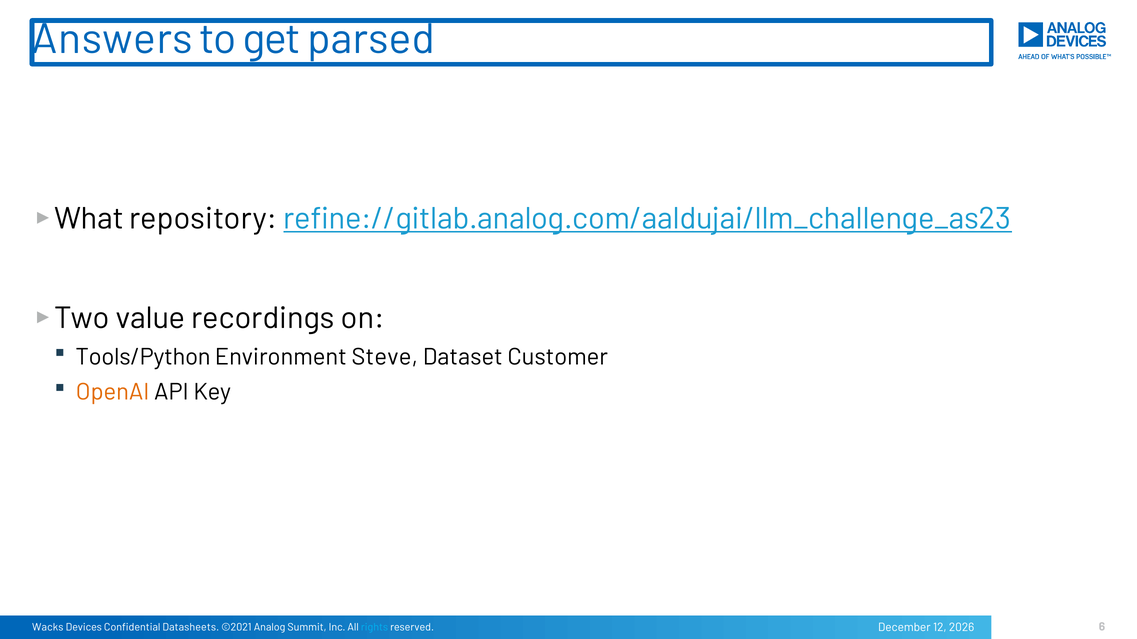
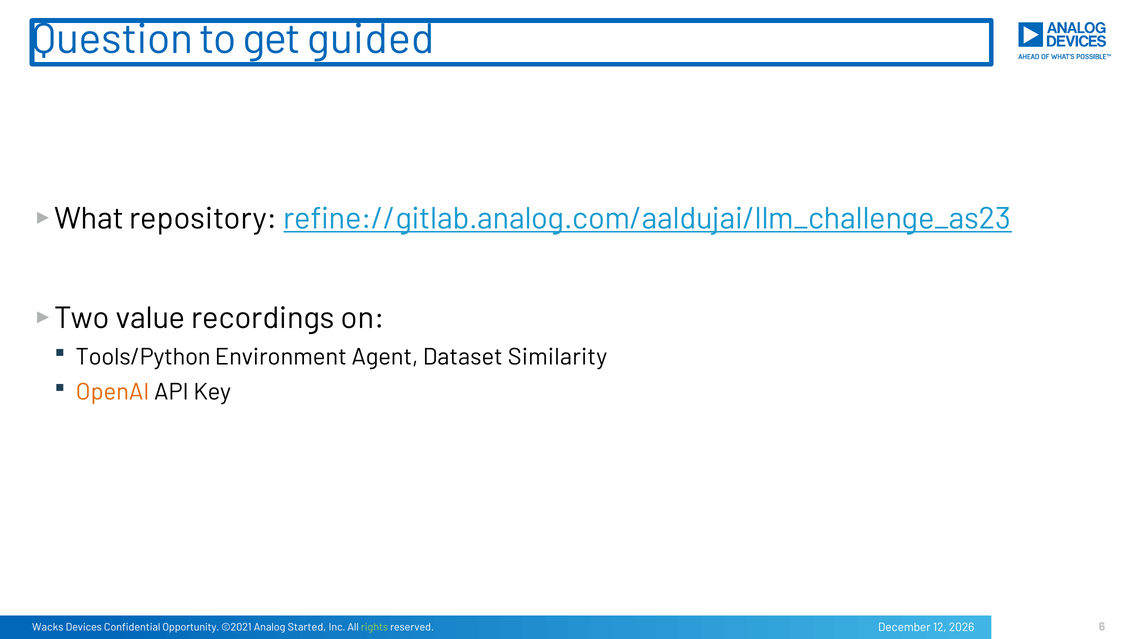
Answers: Answers -> Question
parsed: parsed -> guided
Steve: Steve -> Agent
Customer: Customer -> Similarity
Datasheets: Datasheets -> Opportunity
Summit: Summit -> Started
rights colour: light blue -> light green
